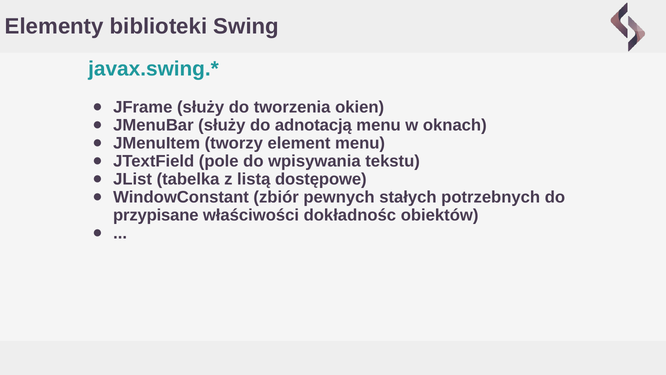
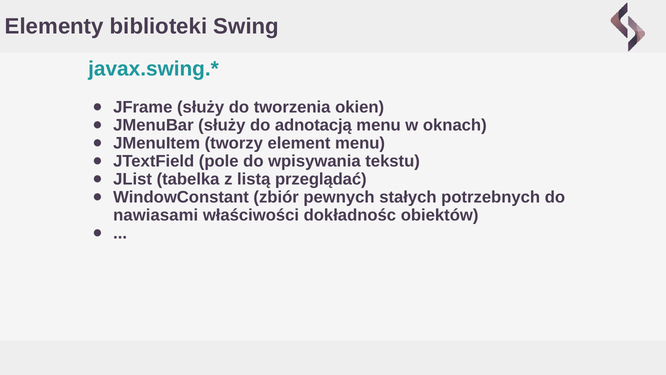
dostępowe: dostępowe -> przeglądać
przypisane: przypisane -> nawiasami
